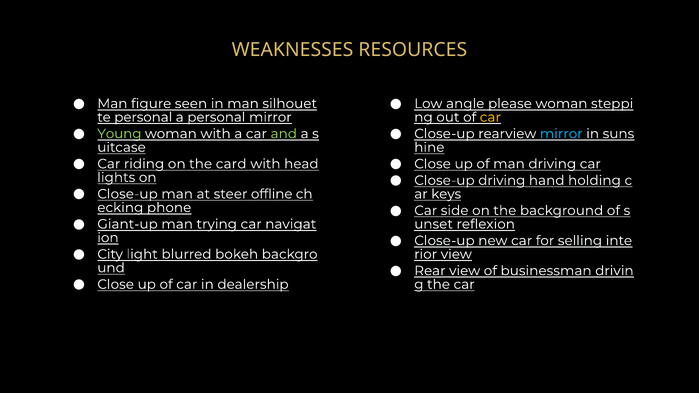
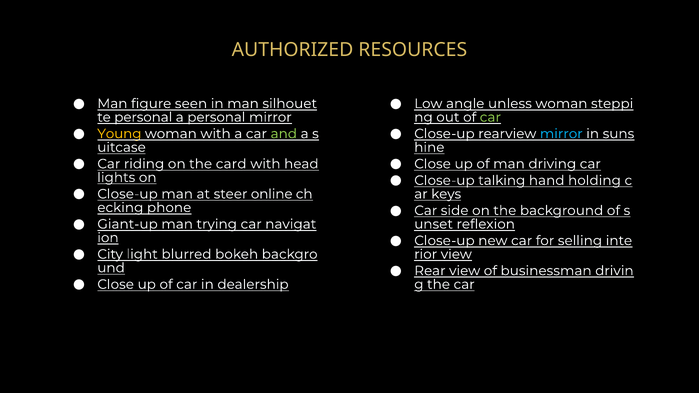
WEAKNESSES: WEAKNESSES -> AUTHORIZED
please: please -> unless
car at (490, 117) colour: yellow -> light green
Young colour: light green -> yellow
Close-up driving: driving -> talking
offline: offline -> online
